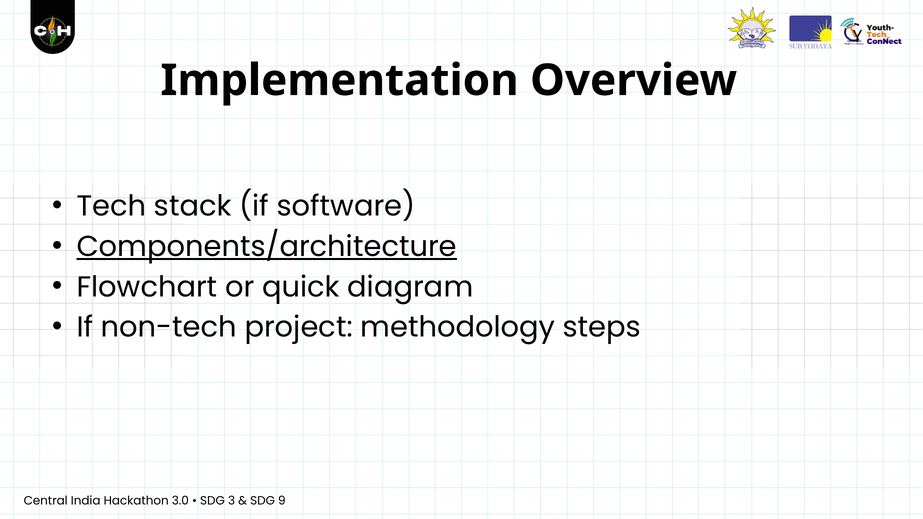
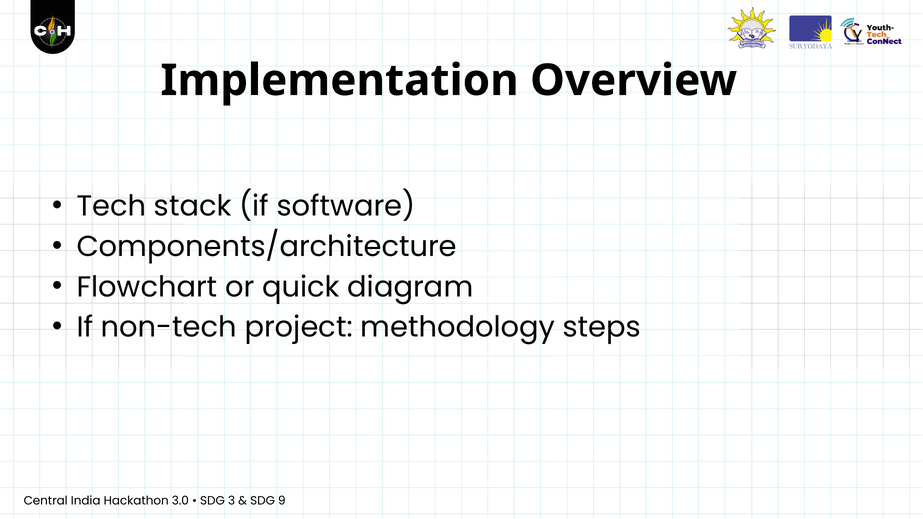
Components/architecture underline: present -> none
